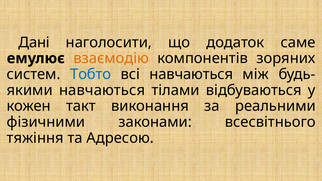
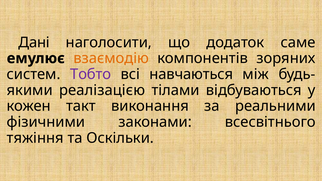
Тобто colour: blue -> purple
навчаються at (102, 90): навчаються -> реалізацією
Адресою: Адресою -> Оскільки
